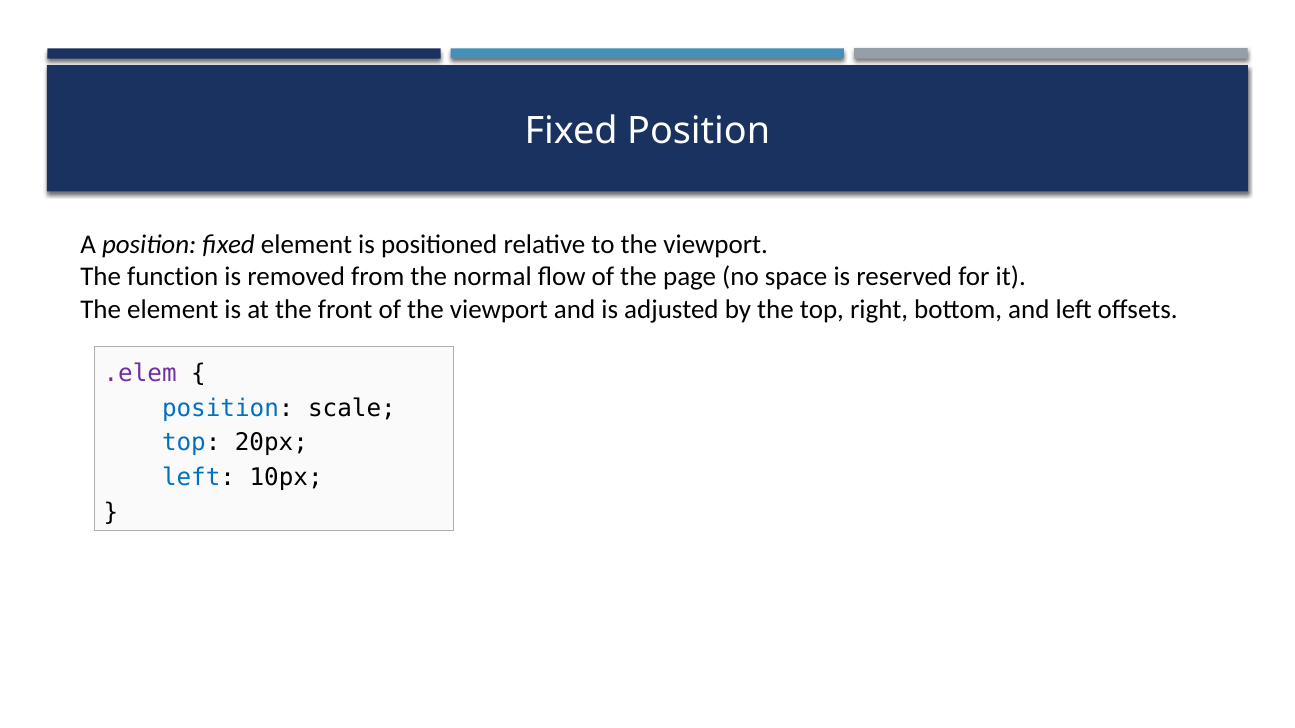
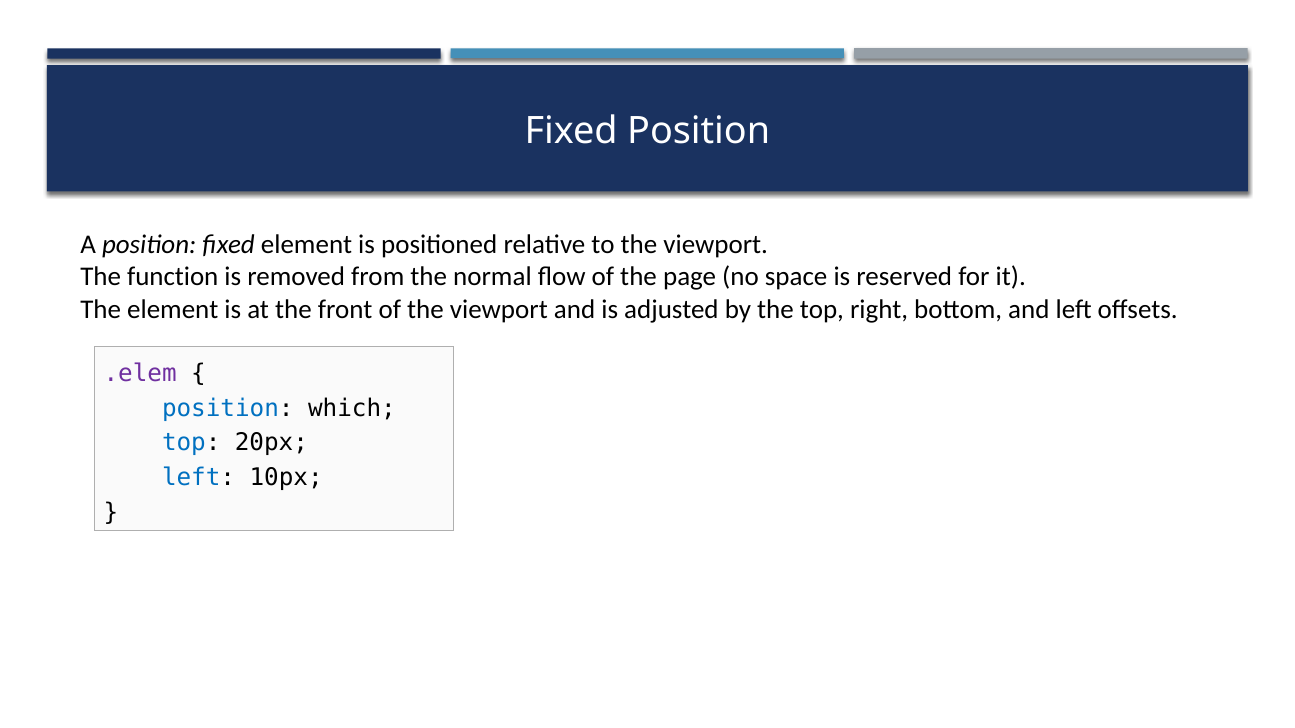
scale: scale -> which
